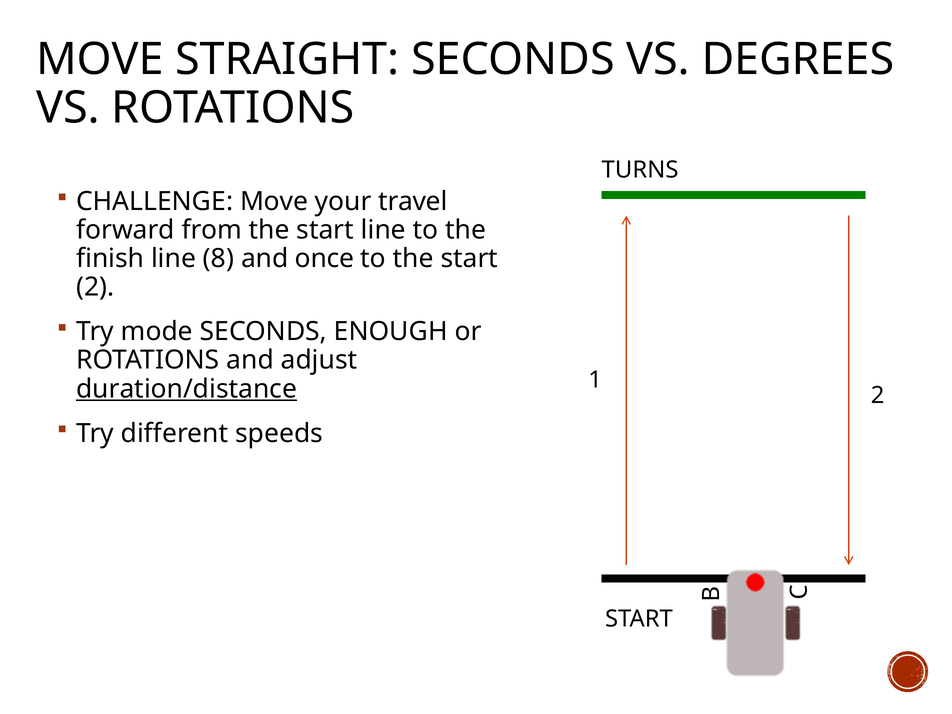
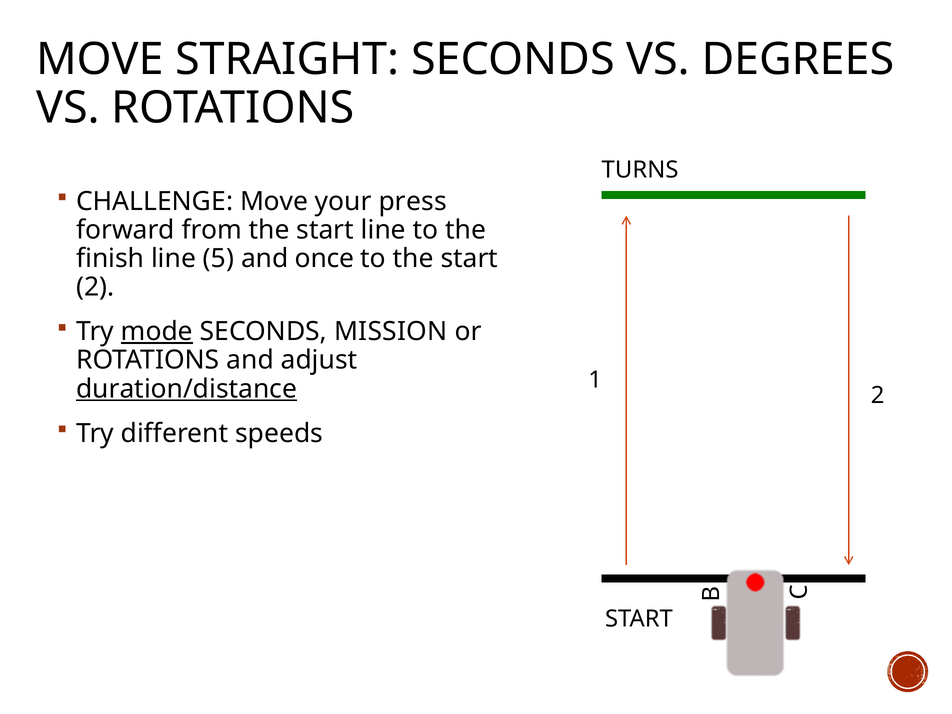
travel: travel -> press
8: 8 -> 5
mode underline: none -> present
ENOUGH: ENOUGH -> MISSION
